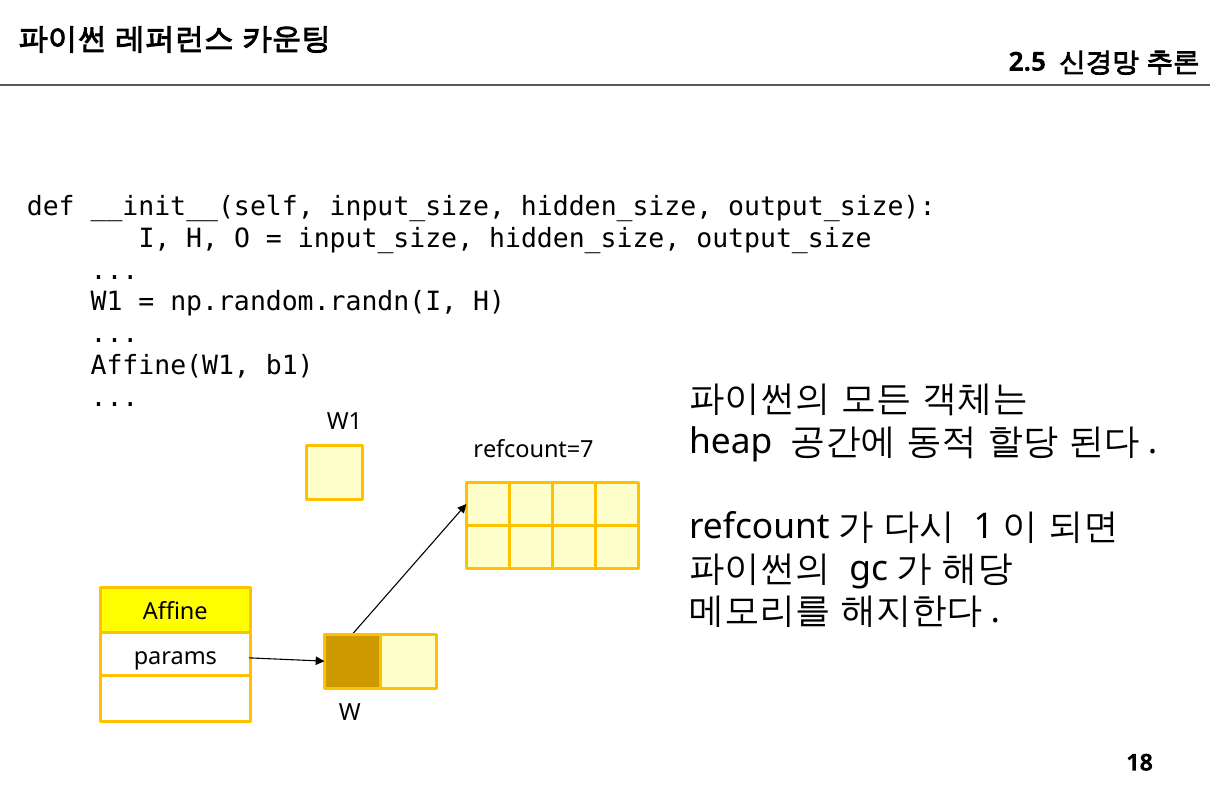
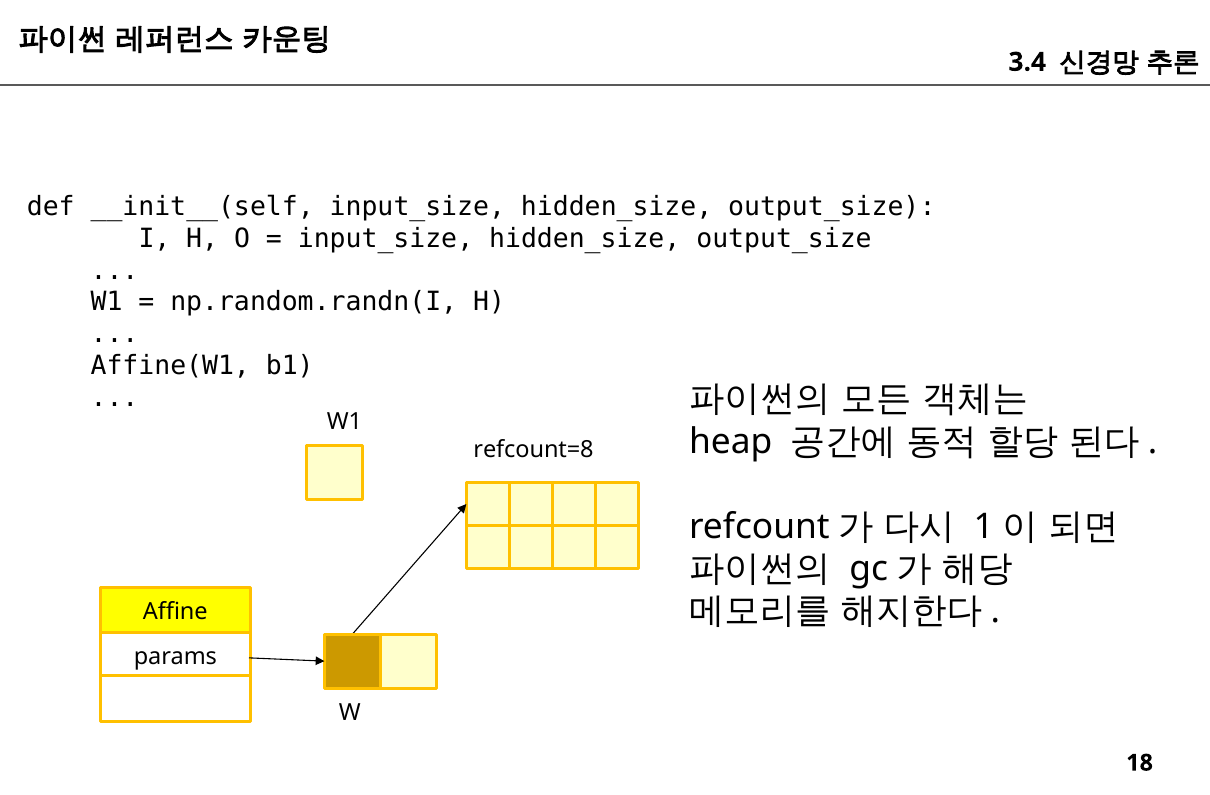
2.5: 2.5 -> 3.4
refcount=7: refcount=7 -> refcount=8
